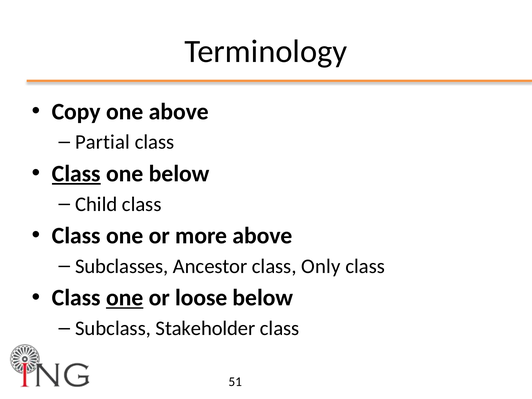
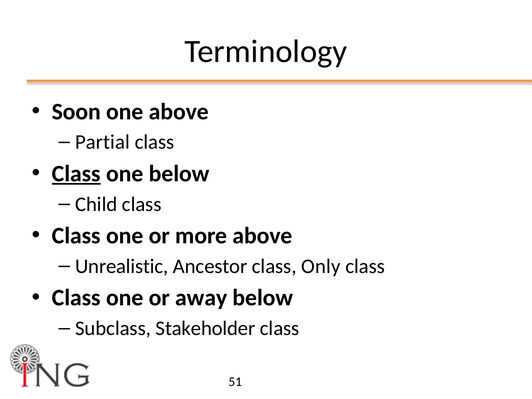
Copy: Copy -> Soon
Subclasses: Subclasses -> Unrealistic
one at (125, 298) underline: present -> none
loose: loose -> away
